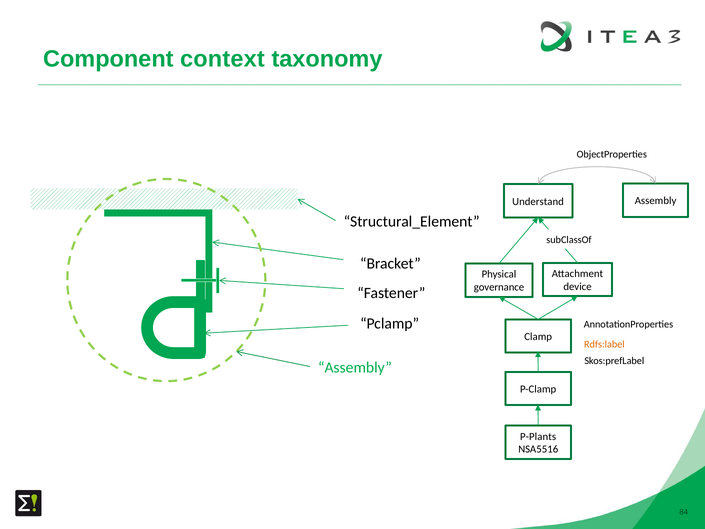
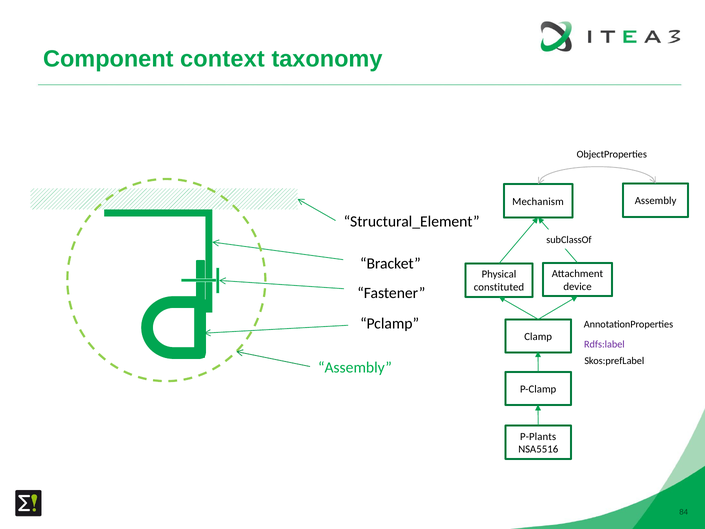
Understand: Understand -> Mechanism
governance: governance -> constituted
Rdfs:label colour: orange -> purple
